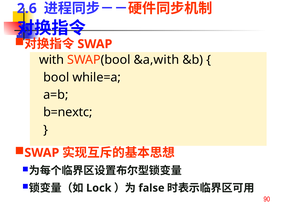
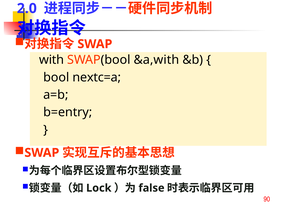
2.6: 2.6 -> 2.0
while=a: while=a -> nextc=a
b=nextc: b=nextc -> b=entry
